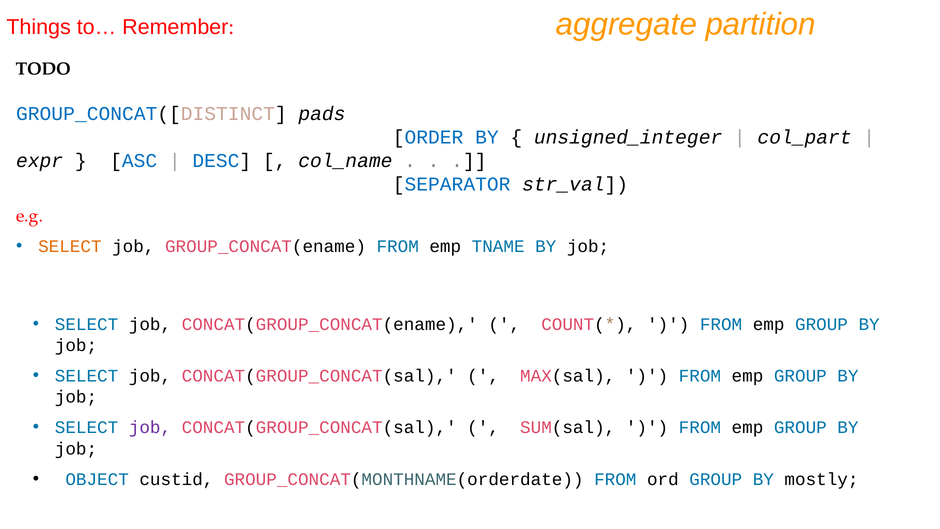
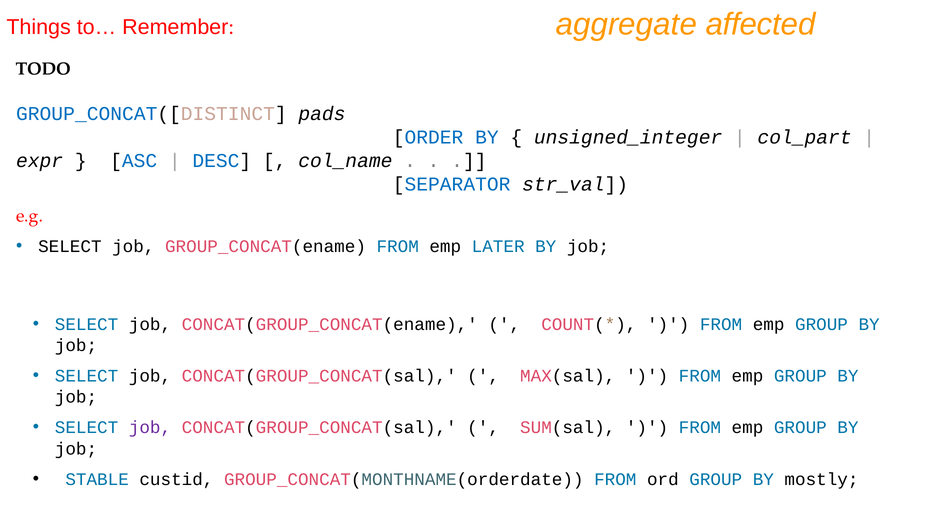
partition: partition -> affected
SELECT at (70, 246) colour: orange -> black
TNAME: TNAME -> LATER
OBJECT: OBJECT -> STABLE
